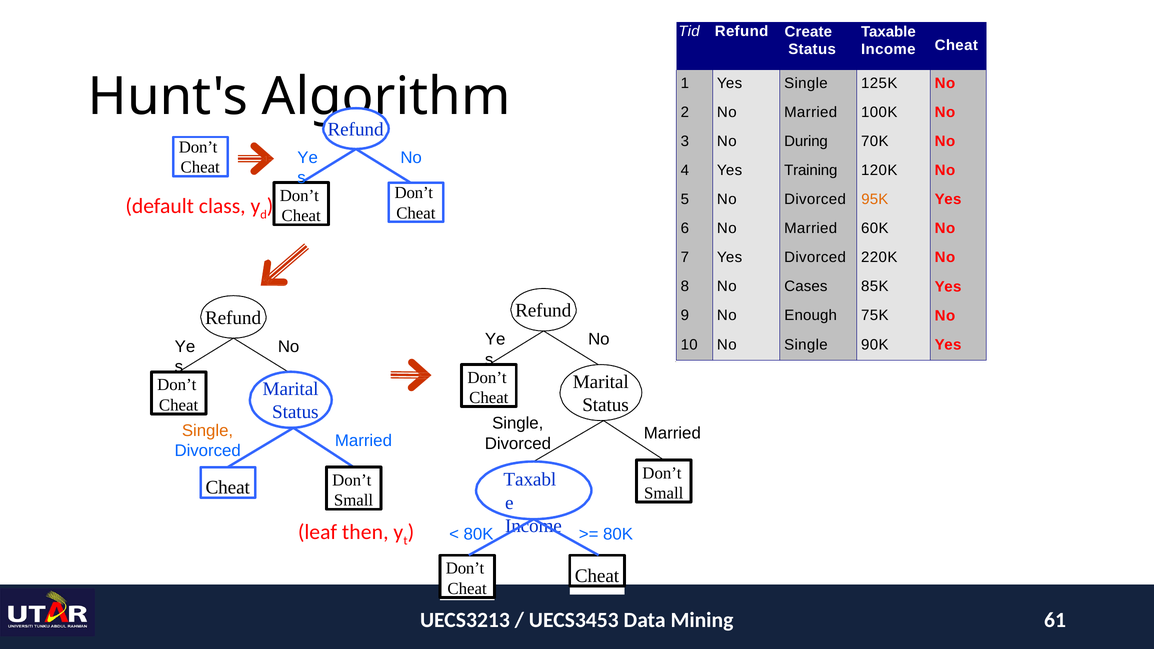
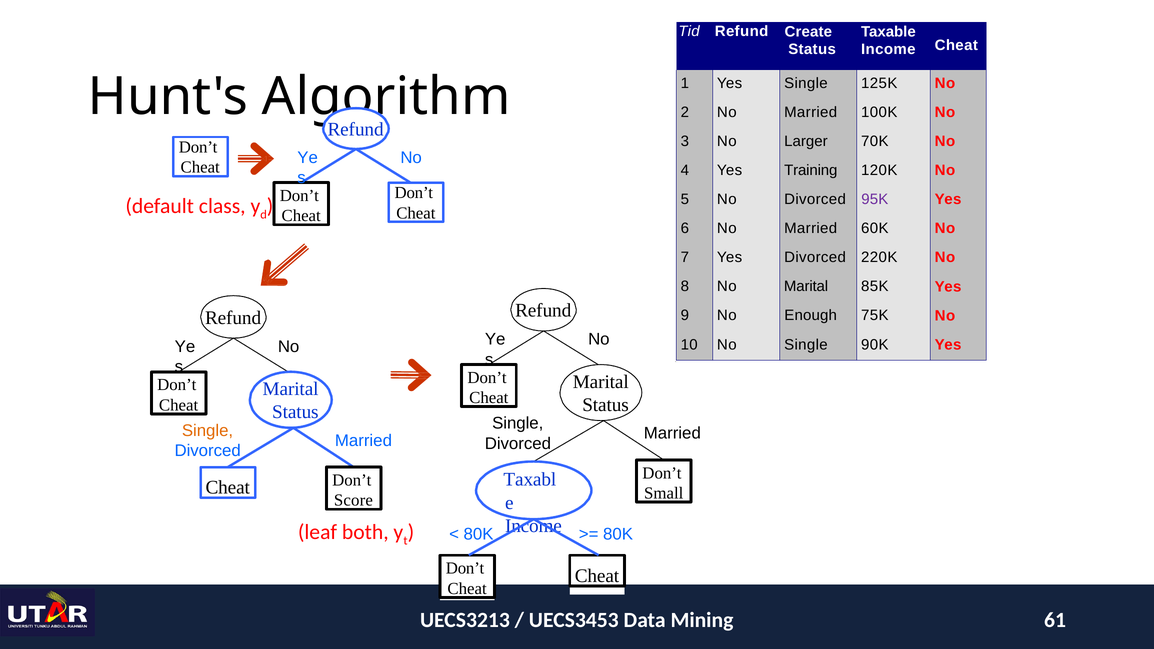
During: During -> Larger
95K colour: orange -> purple
8 No Cases: Cases -> Marital
Small at (354, 500): Small -> Score
then: then -> both
